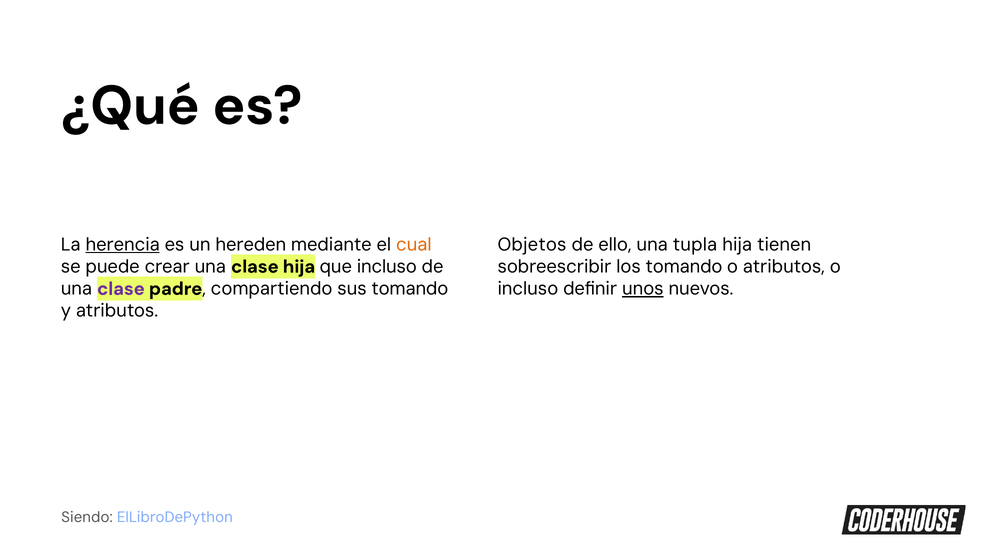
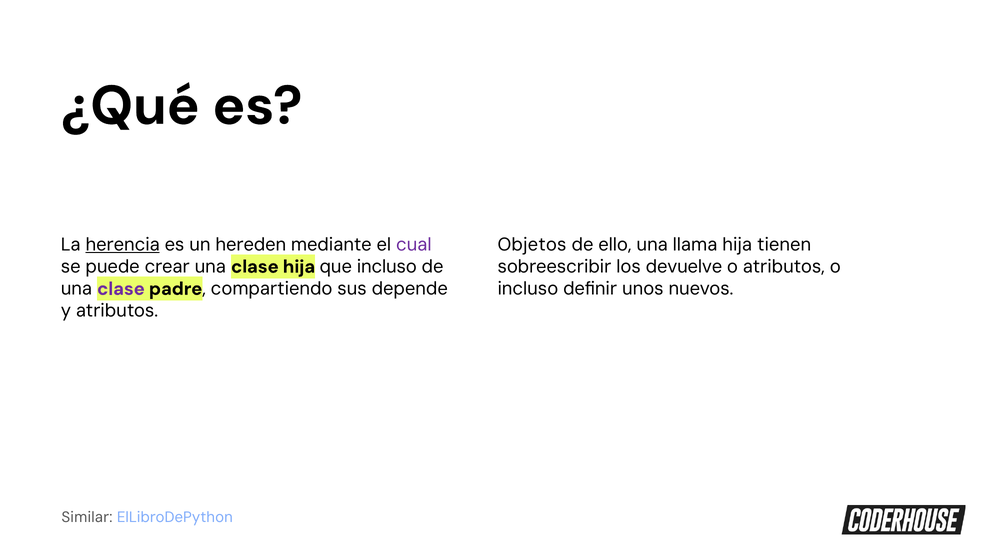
cual colour: orange -> purple
tupla: tupla -> llama
los tomando: tomando -> devuelve
sus tomando: tomando -> depende
unos underline: present -> none
Siendo: Siendo -> Similar
